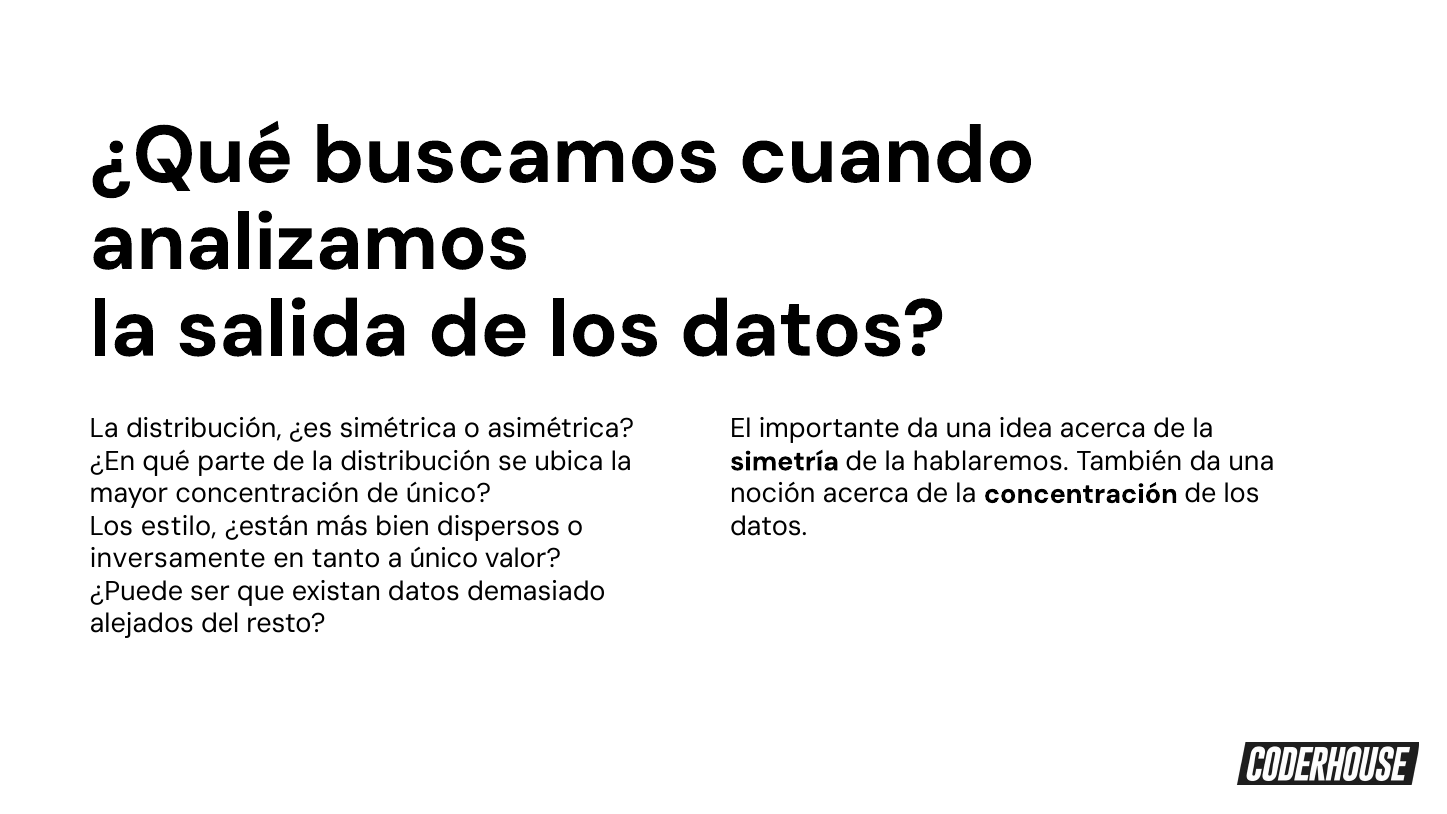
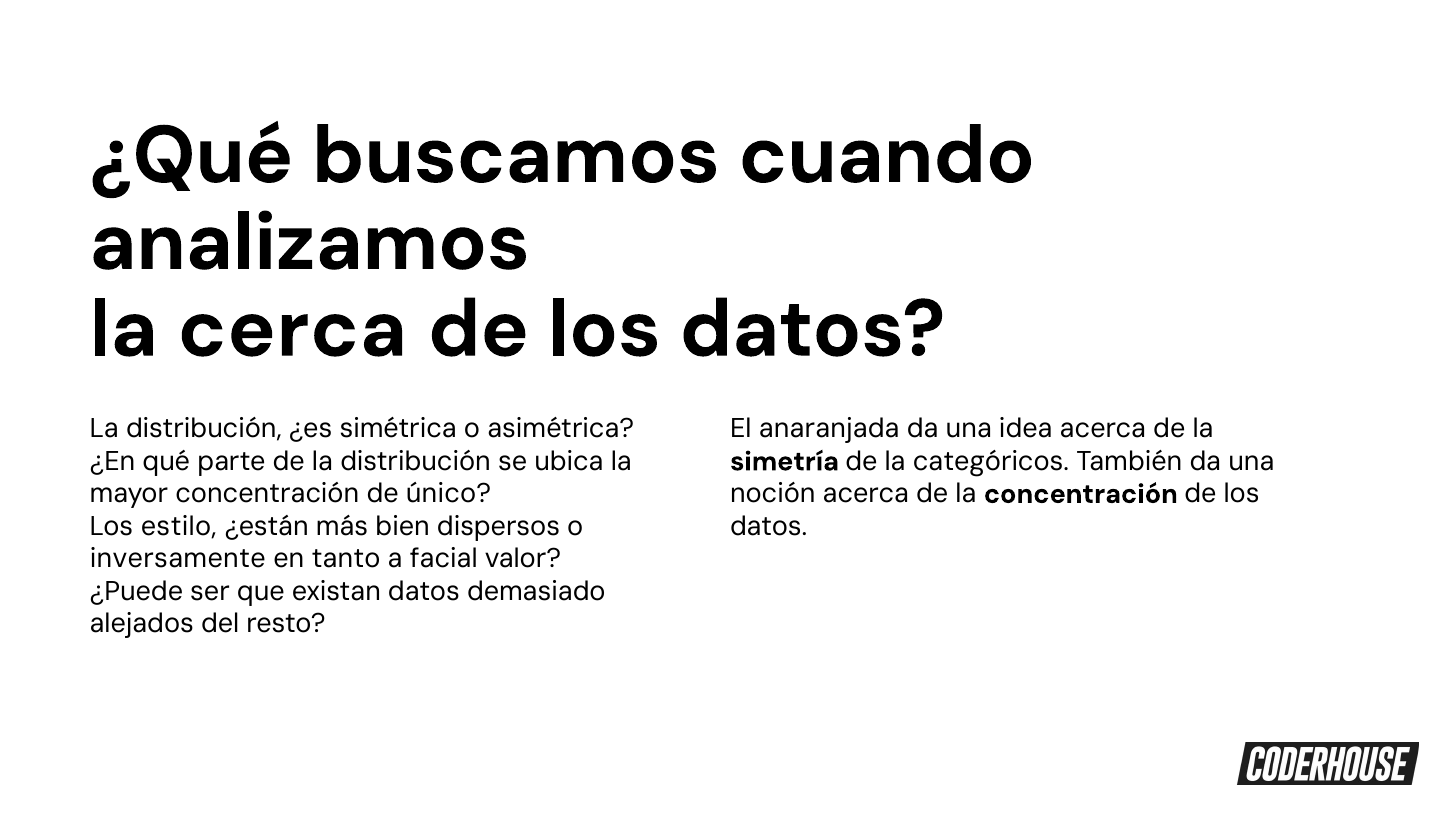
salida: salida -> cerca
importante: importante -> anaranjada
hablaremos: hablaremos -> categóricos
a único: único -> facial
